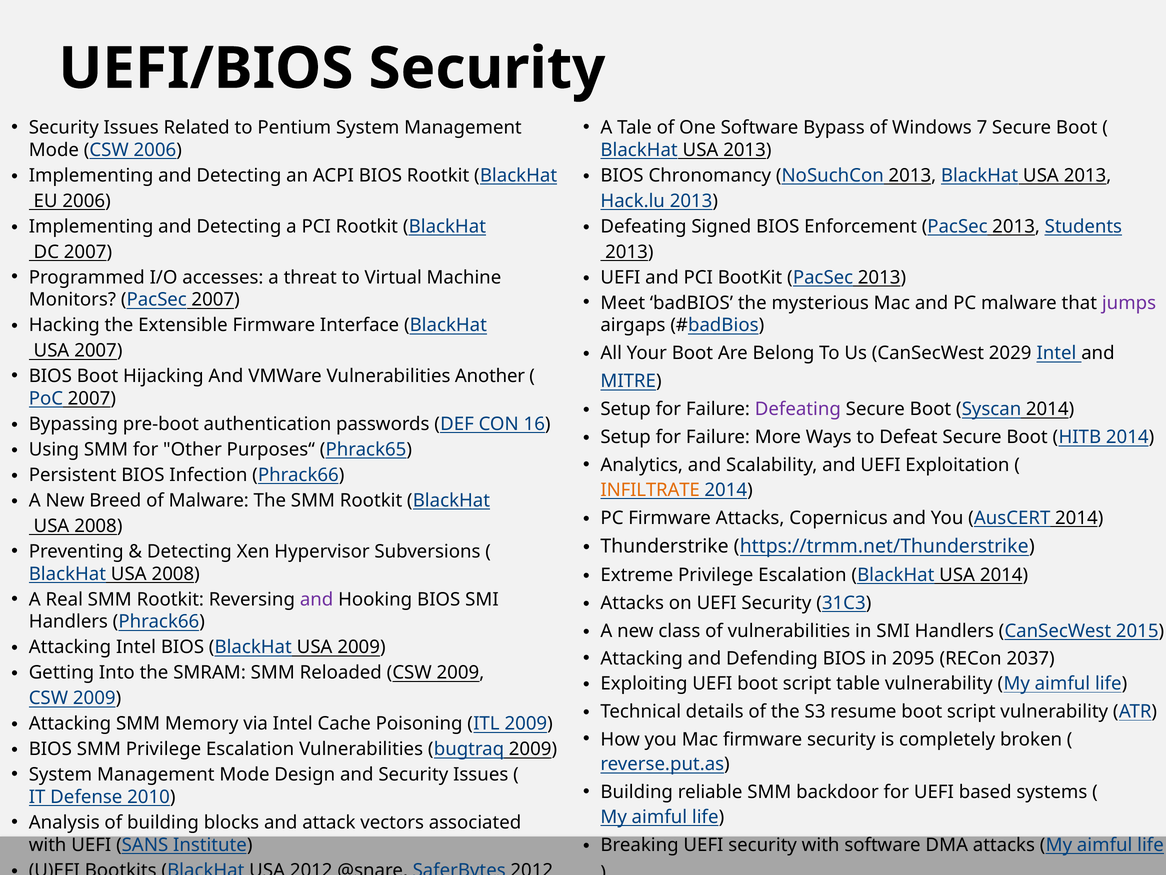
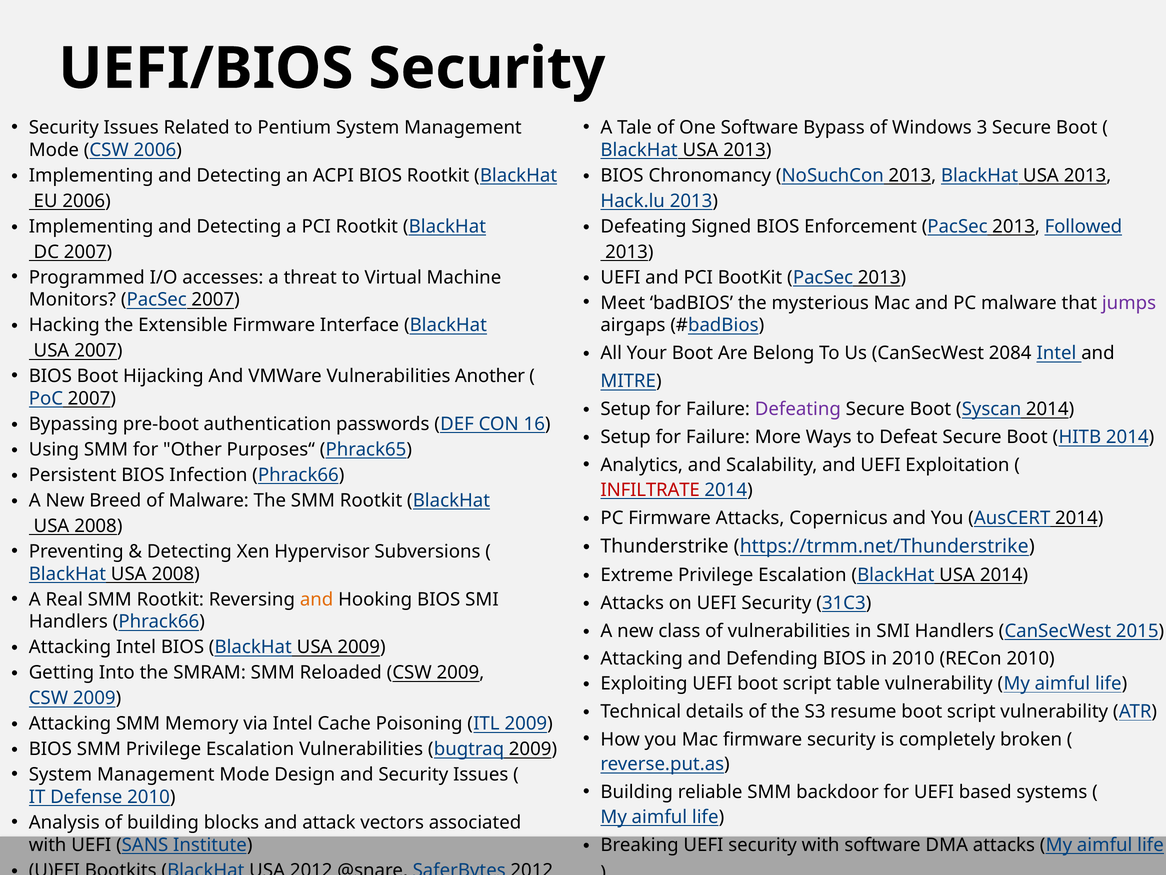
7: 7 -> 3
Students: Students -> Followed
2029: 2029 -> 2084
INFILTRATE colour: orange -> red
and at (317, 599) colour: purple -> orange
in 2095: 2095 -> 2010
RECon 2037: 2037 -> 2010
